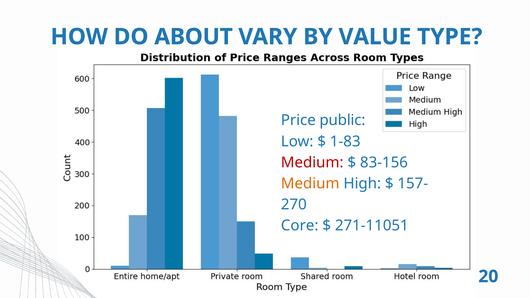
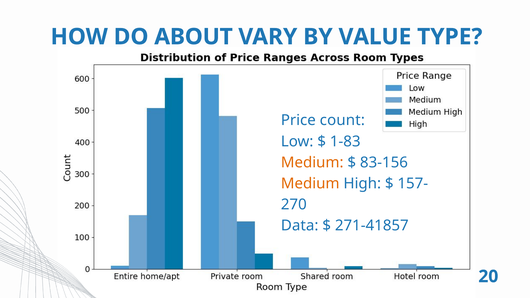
public: public -> count
Medium at (312, 163) colour: red -> orange
Core: Core -> Data
271-11051: 271-11051 -> 271-41857
